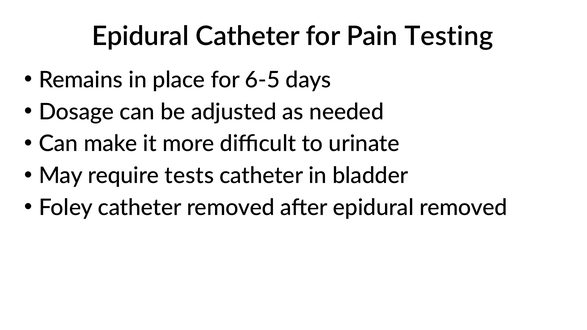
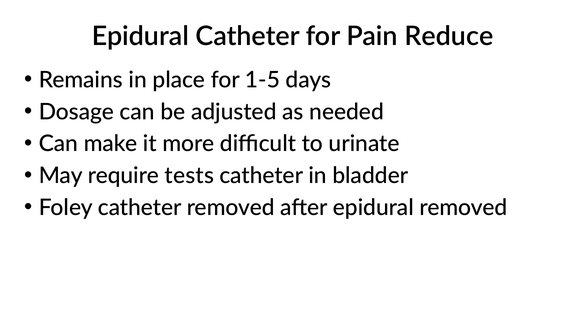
Testing: Testing -> Reduce
6-5: 6-5 -> 1-5
